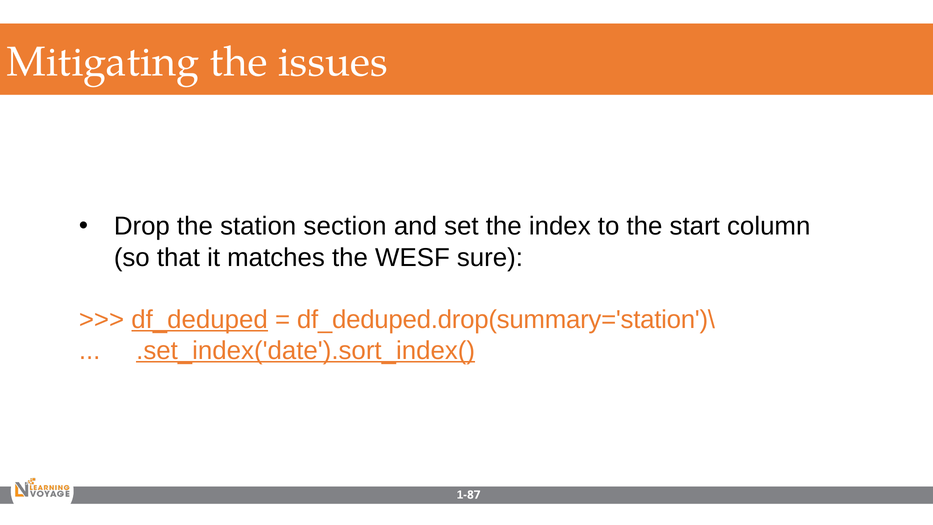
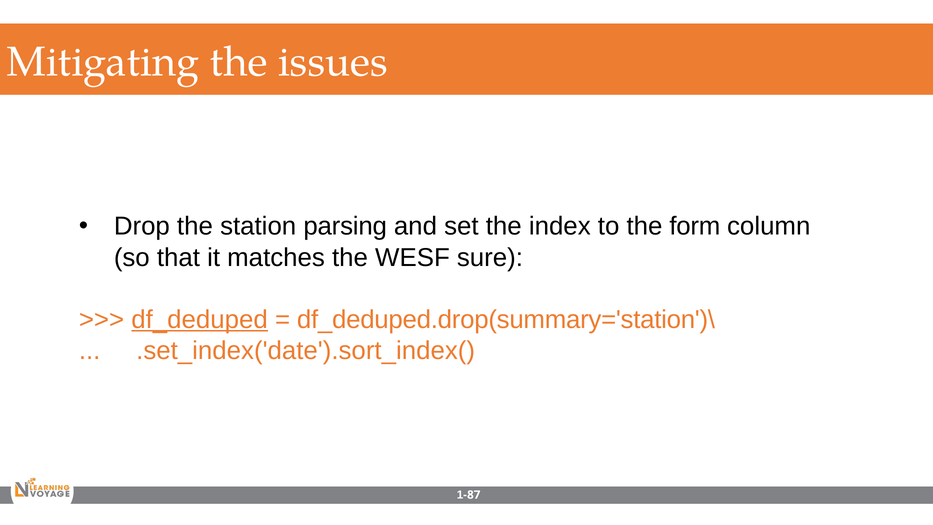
section: section -> parsing
start: start -> form
.set_index('date').sort_index( underline: present -> none
